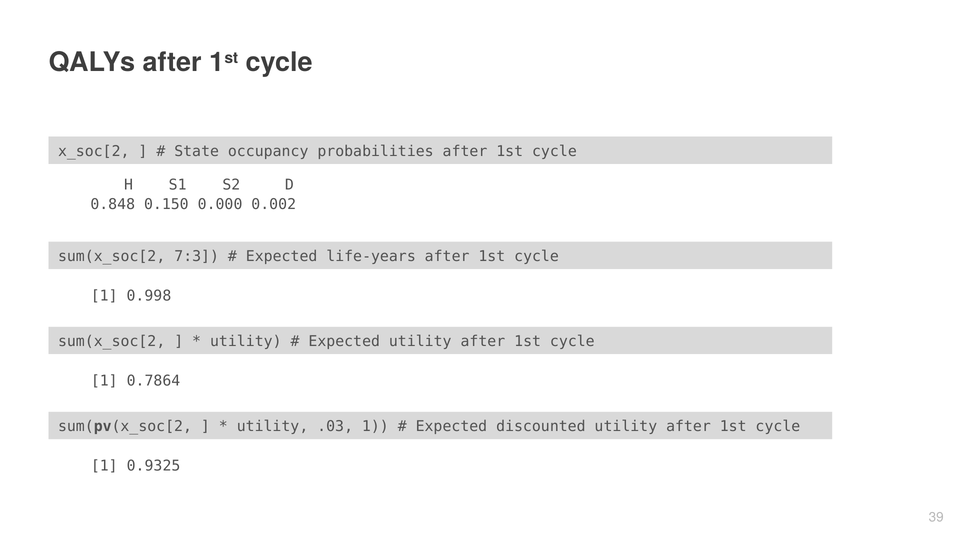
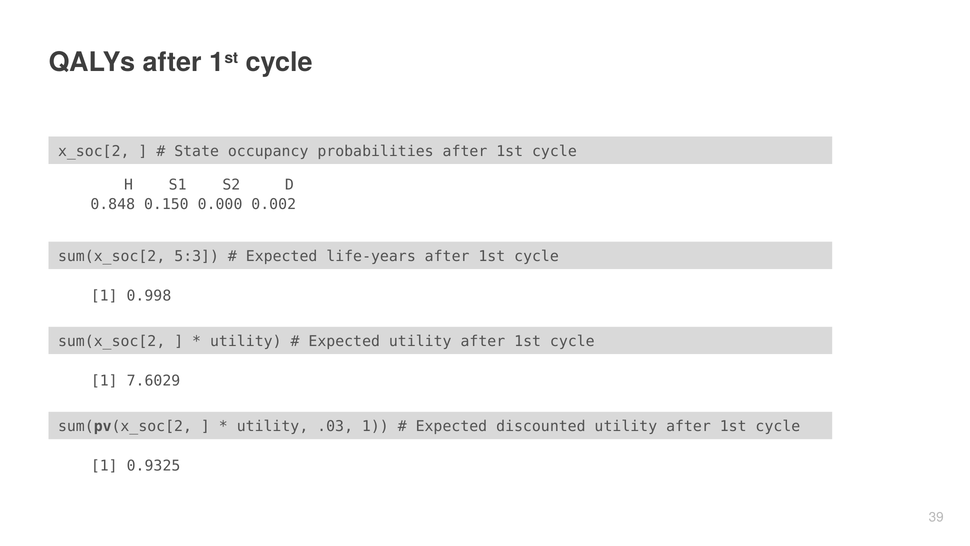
7:3: 7:3 -> 5:3
0.7864: 0.7864 -> 7.6029
